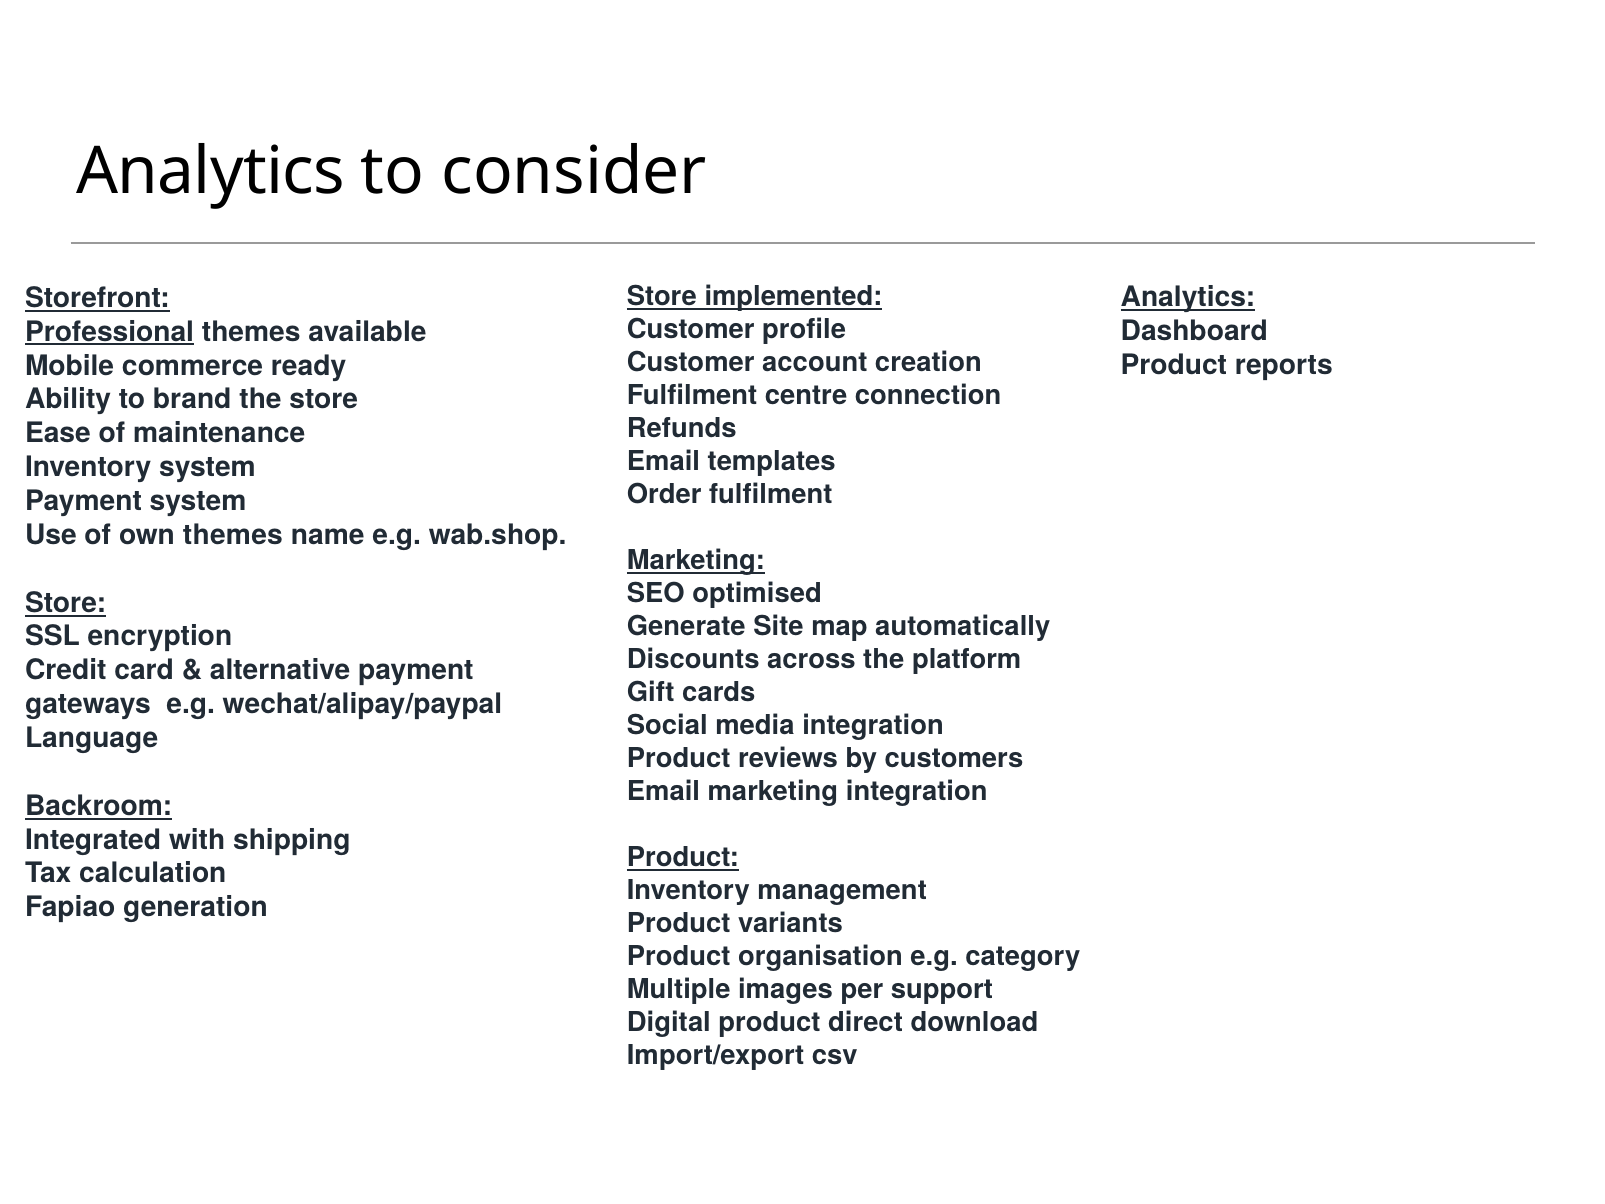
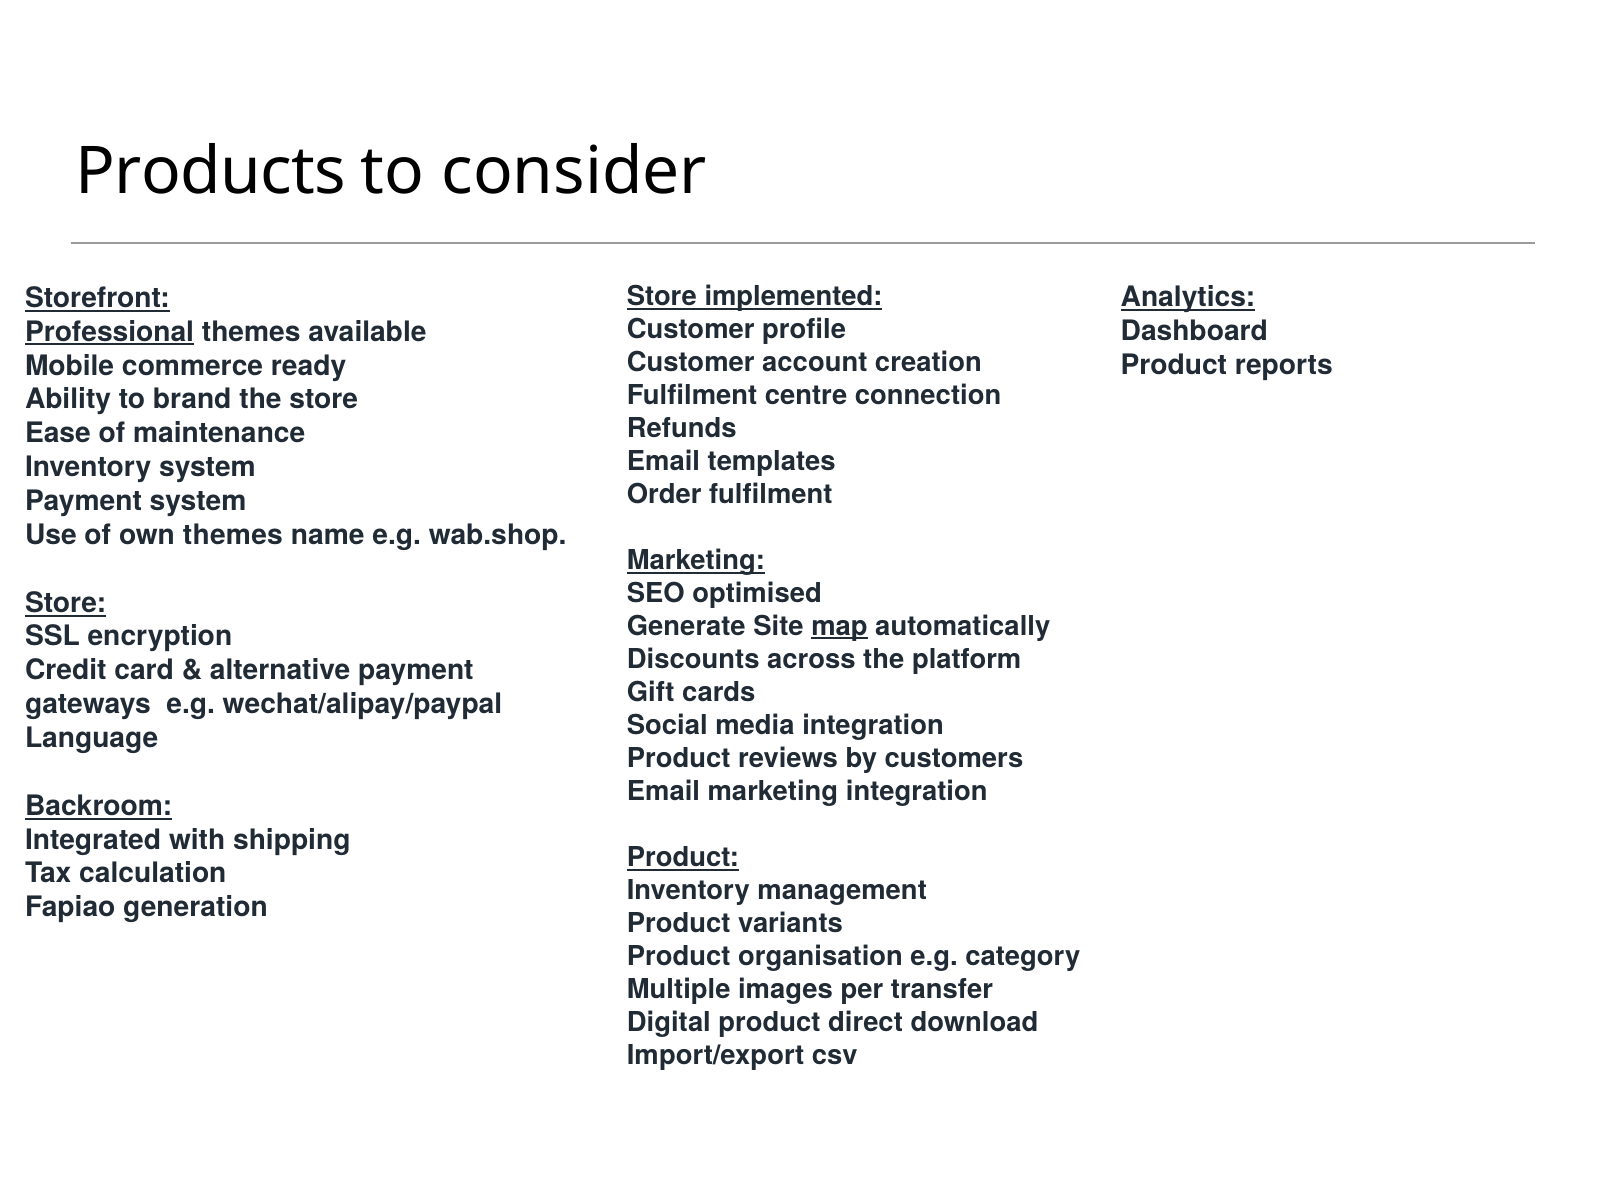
Analytics at (211, 172): Analytics -> Products
map underline: none -> present
support: support -> transfer
